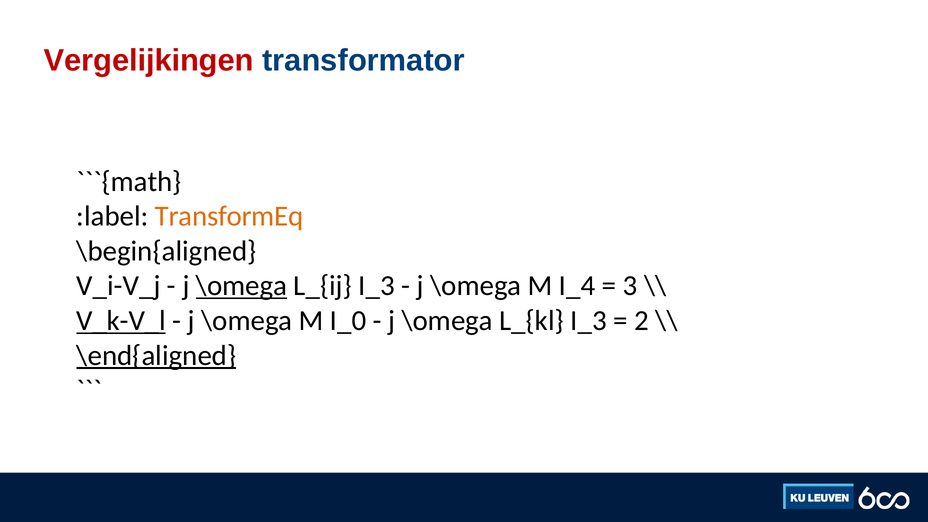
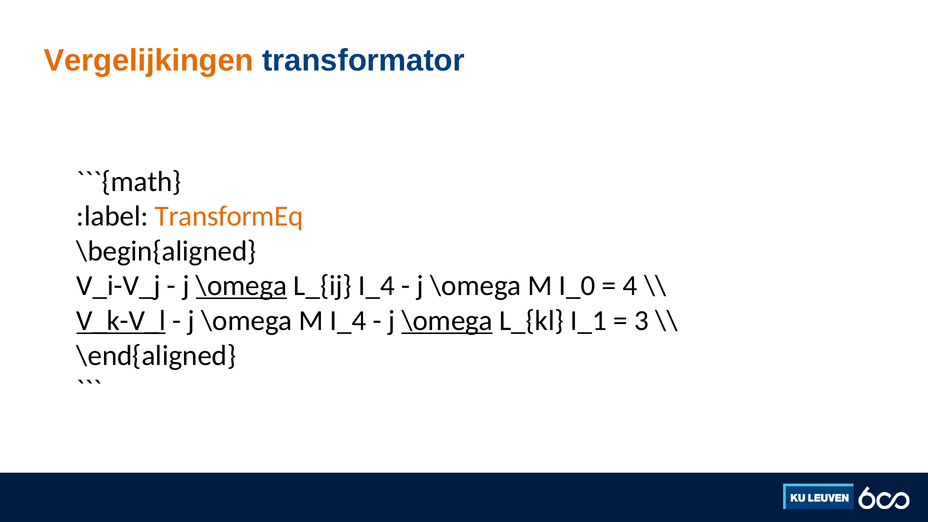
Vergelijkingen colour: red -> orange
L_{ij I_3: I_3 -> I_4
I_4: I_4 -> I_0
3: 3 -> 4
M I_0: I_0 -> I_4
\omega at (447, 321) underline: none -> present
L_{kl I_3: I_3 -> I_1
2: 2 -> 3
\end{aligned underline: present -> none
